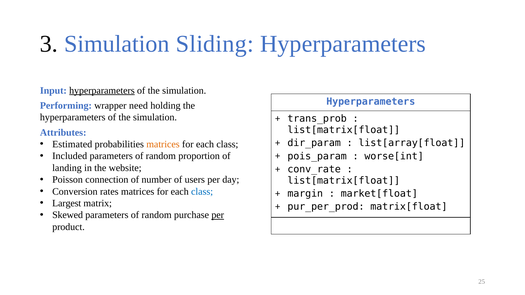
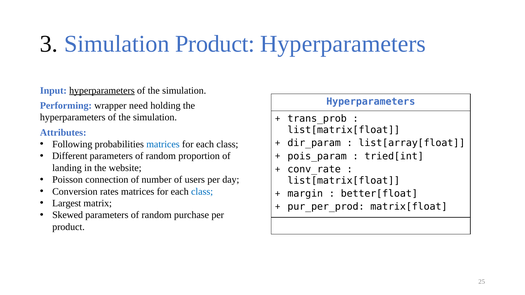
Simulation Sliding: Sliding -> Product
Estimated: Estimated -> Following
matrices at (163, 144) colour: orange -> blue
Included: Included -> Different
worse[int: worse[int -> tried[int
market[float: market[float -> better[float
per at (218, 215) underline: present -> none
